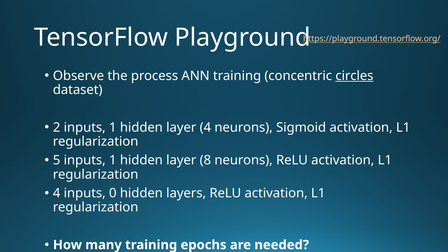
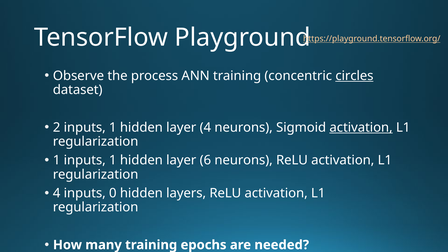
activation at (361, 127) underline: none -> present
5 at (57, 160): 5 -> 1
8: 8 -> 6
